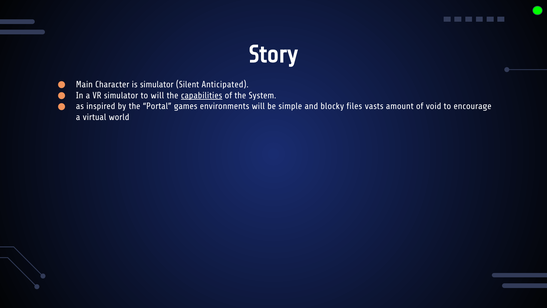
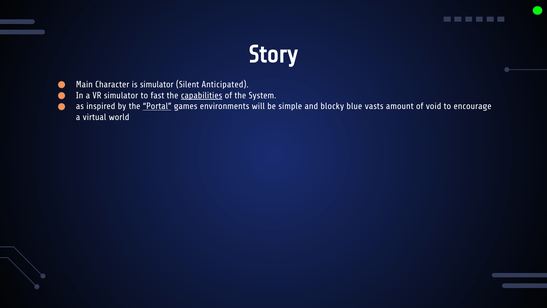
to will: will -> fast
Portal underline: none -> present
files: files -> blue
